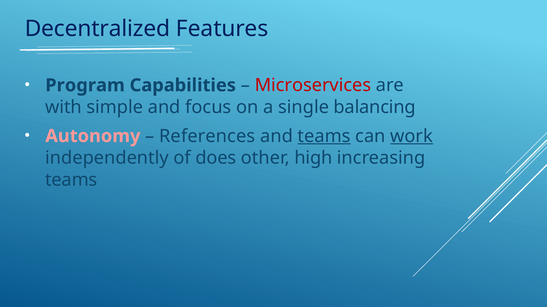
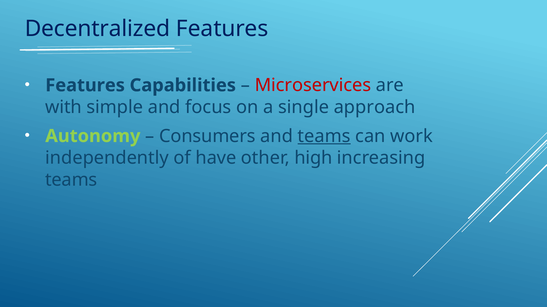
Program at (85, 85): Program -> Features
balancing: balancing -> approach
Autonomy colour: pink -> light green
References: References -> Consumers
work underline: present -> none
does: does -> have
